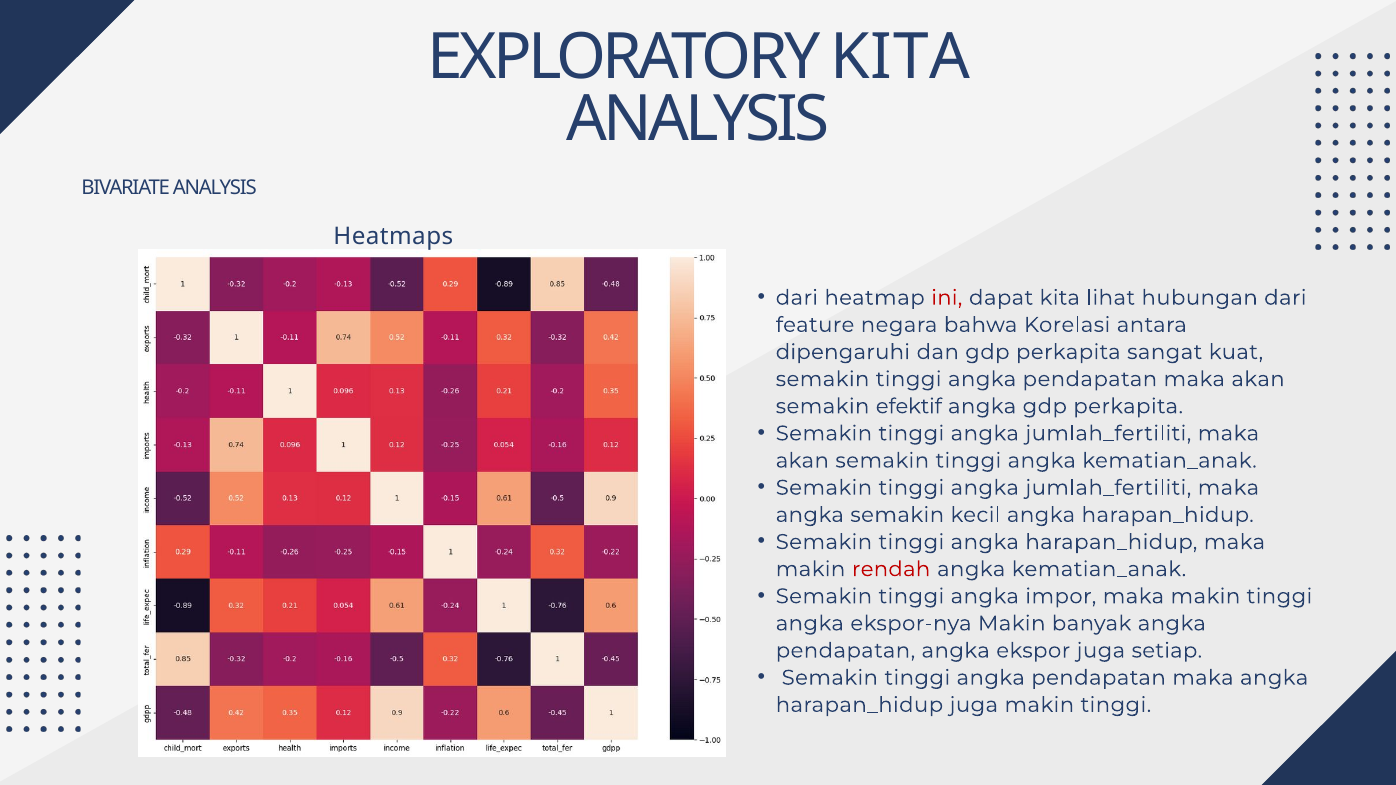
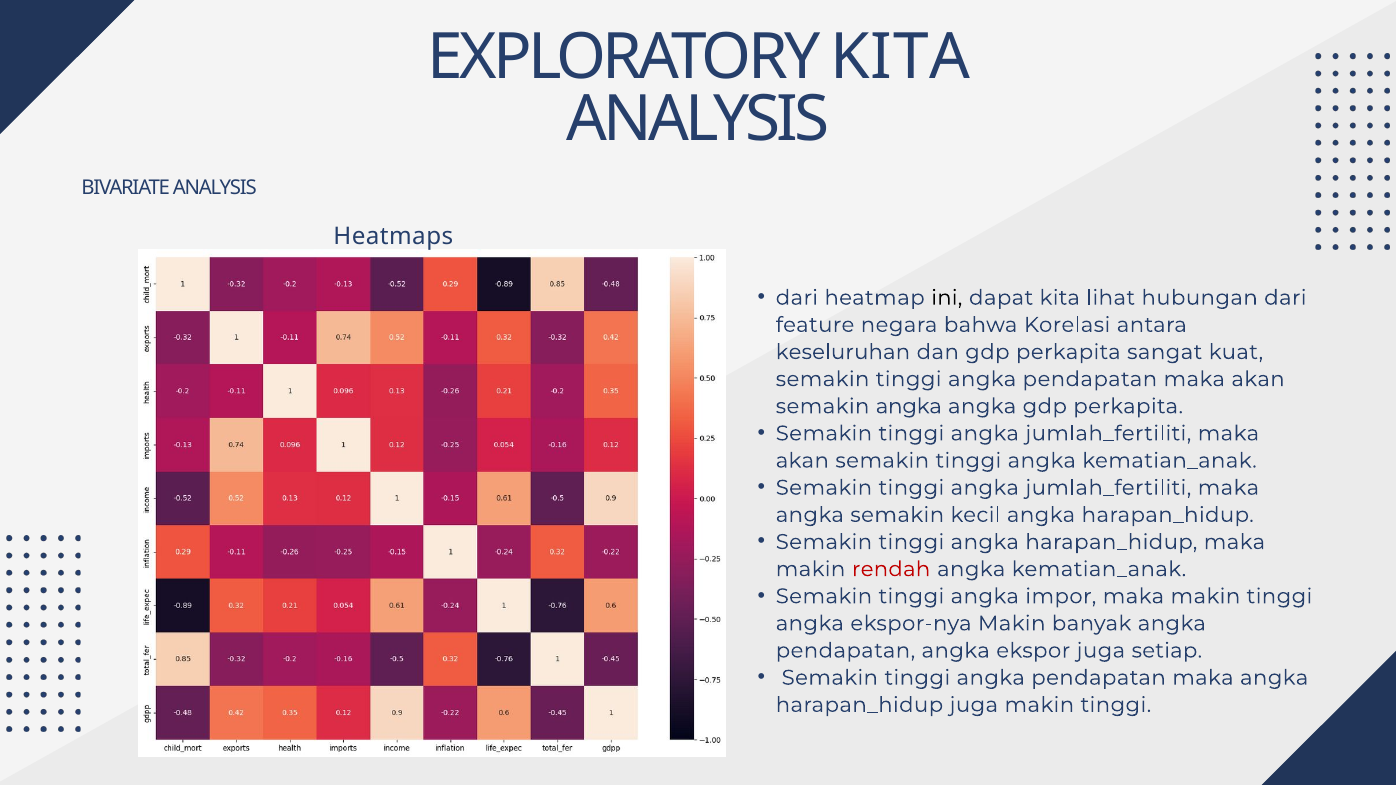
ini colour: red -> black
dipengaruhi: dipengaruhi -> keseluruhan
semakin efektif: efektif -> angka
